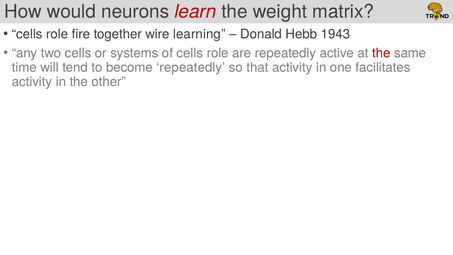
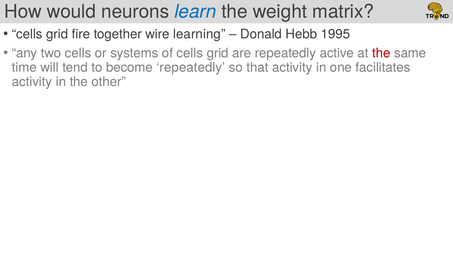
learn colour: red -> blue
role at (57, 34): role -> grid
1943: 1943 -> 1995
of cells role: role -> grid
